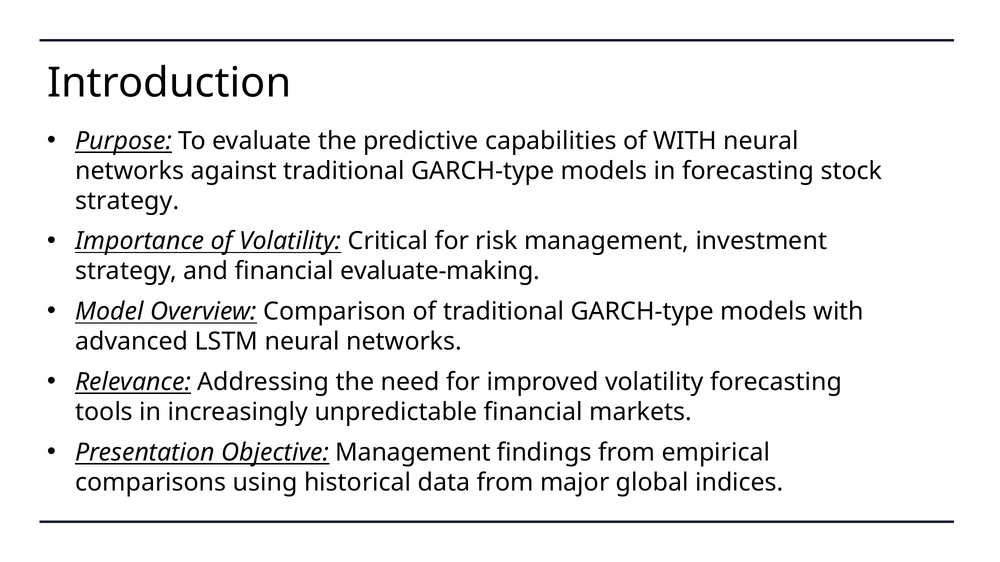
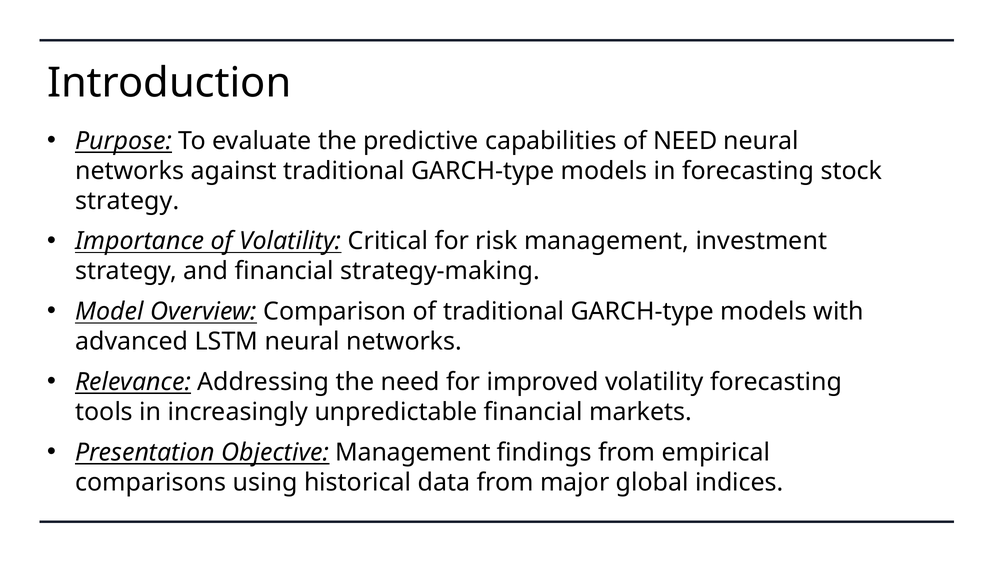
of WITH: WITH -> NEED
evaluate-making: evaluate-making -> strategy-making
